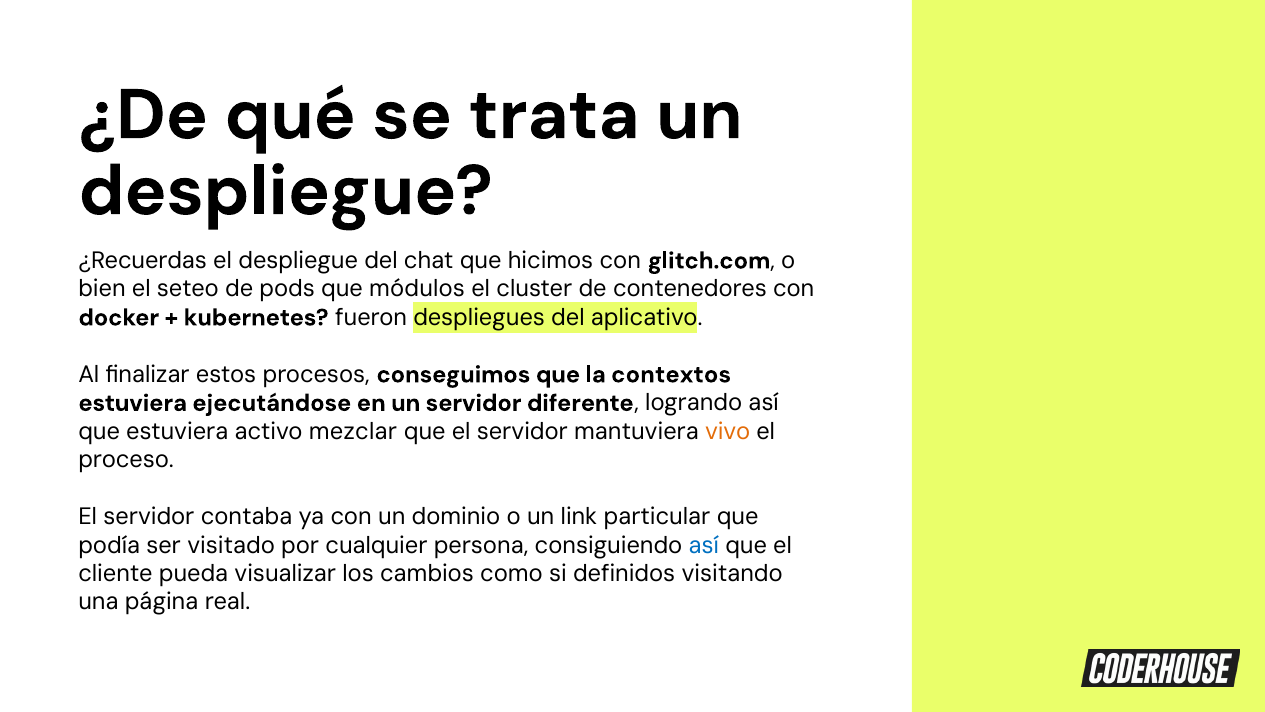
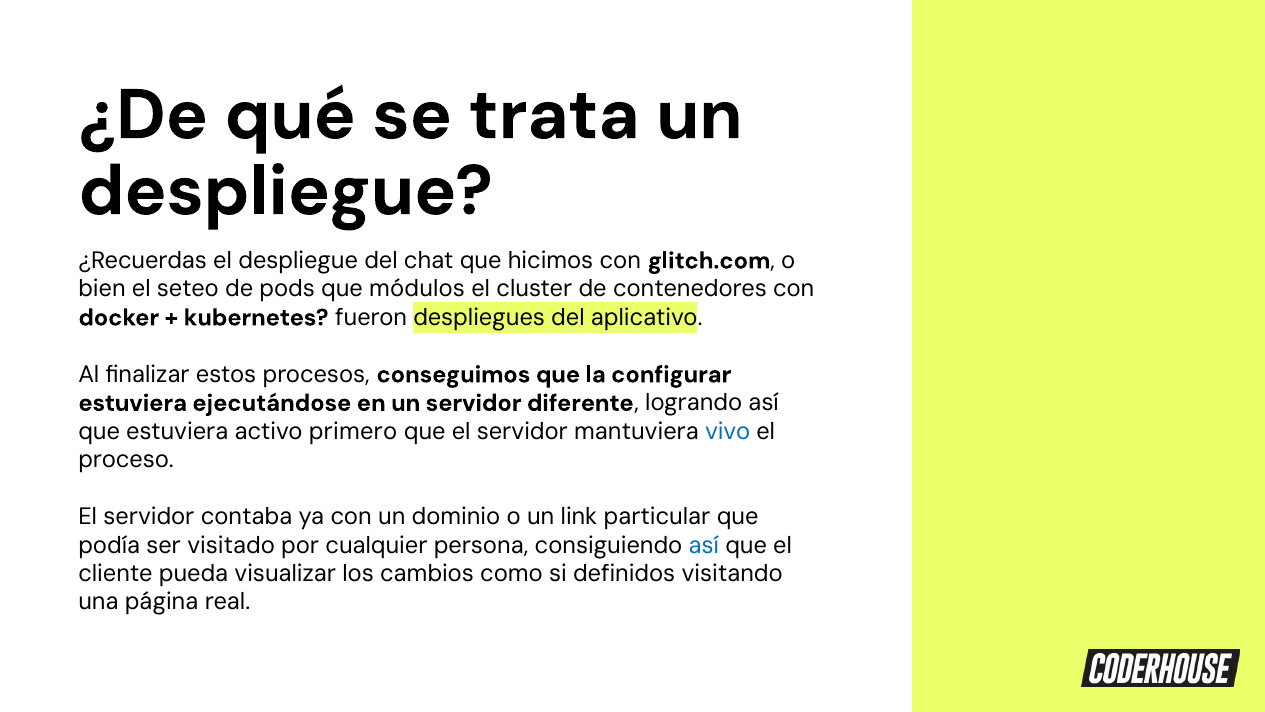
contextos: contextos -> configurar
mezclar: mezclar -> primero
vivo colour: orange -> blue
